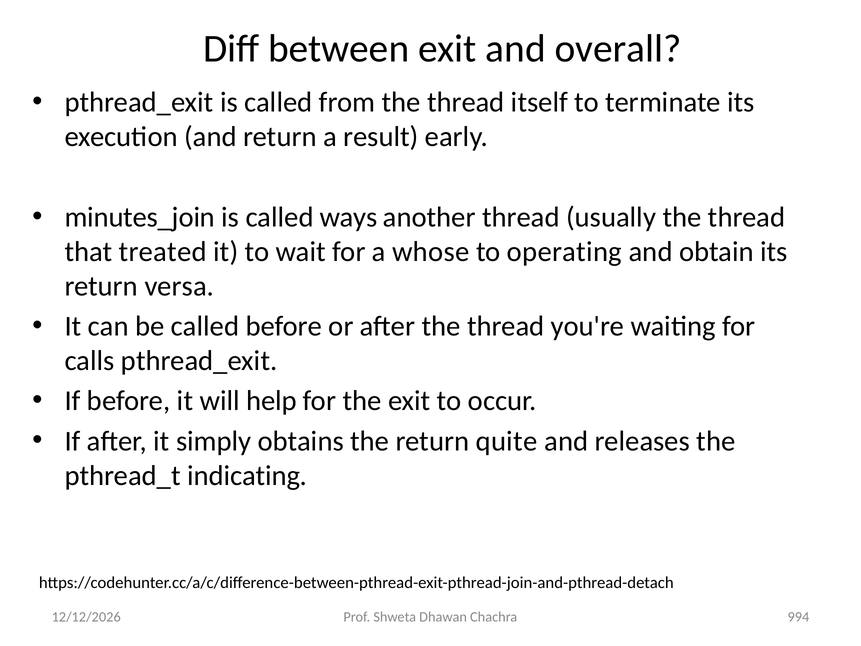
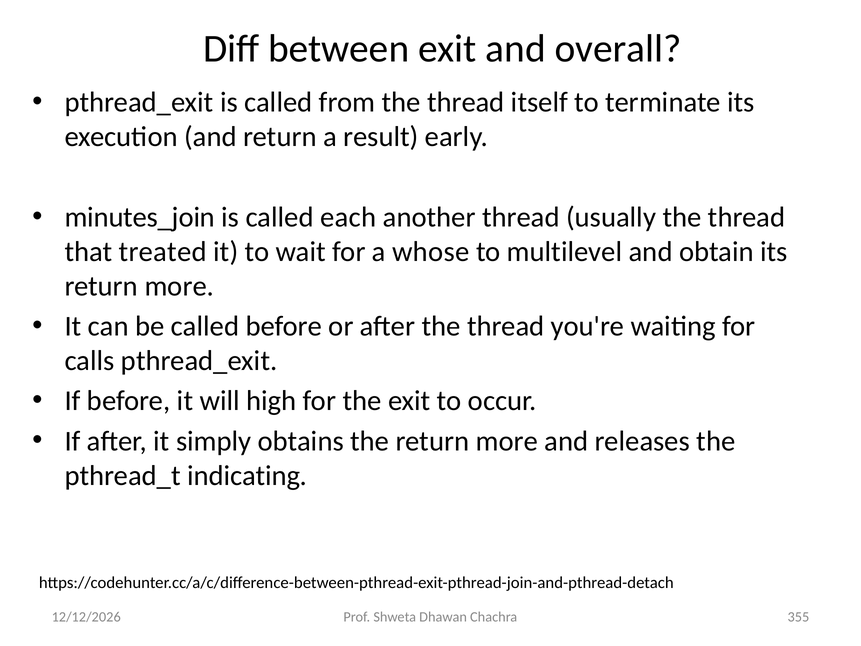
ways: ways -> each
operating: operating -> multilevel
versa at (179, 286): versa -> more
help: help -> high
the return quite: quite -> more
994: 994 -> 355
